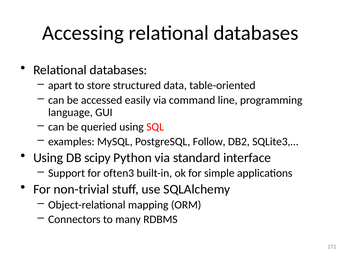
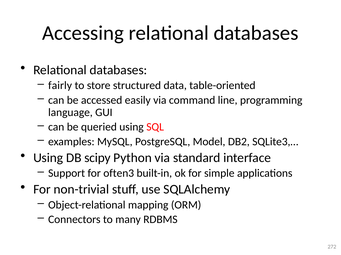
apart: apart -> fairly
Follow: Follow -> Model
